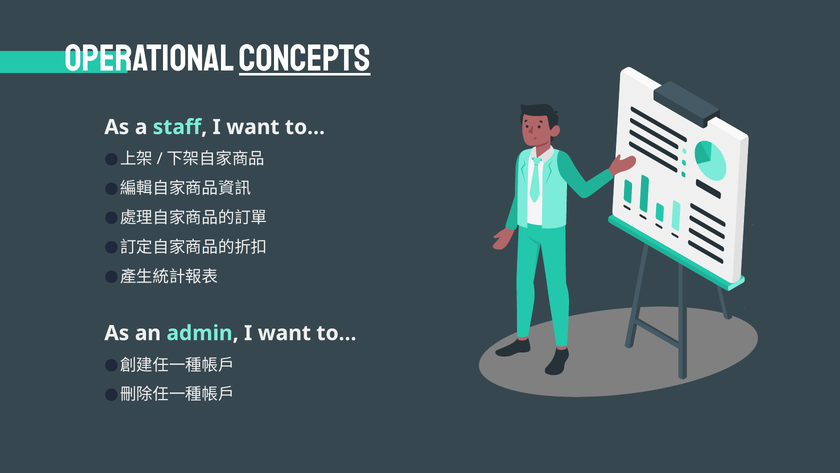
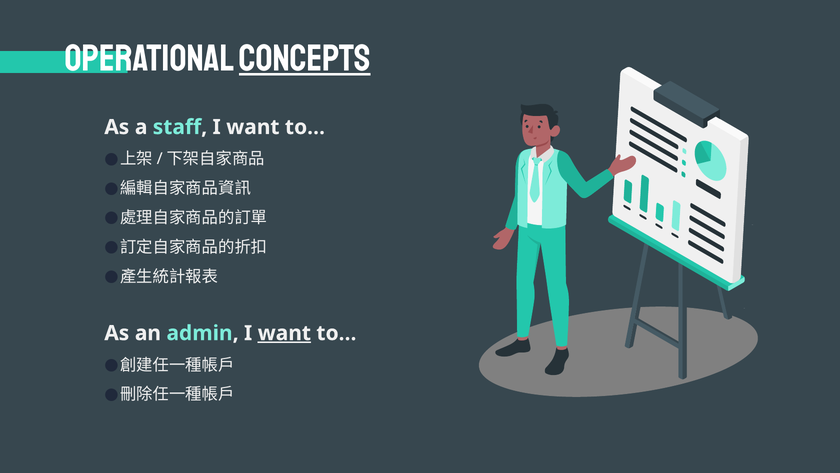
want at (284, 333) underline: none -> present
